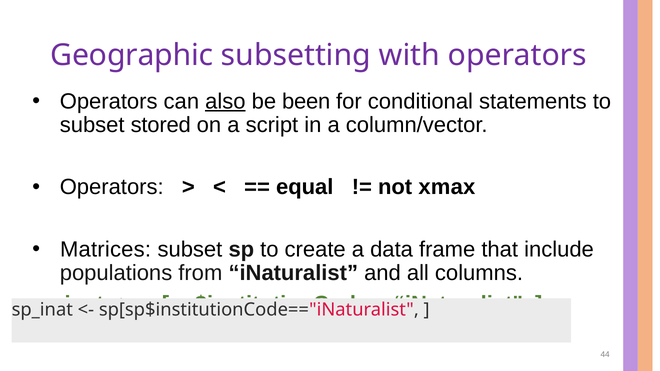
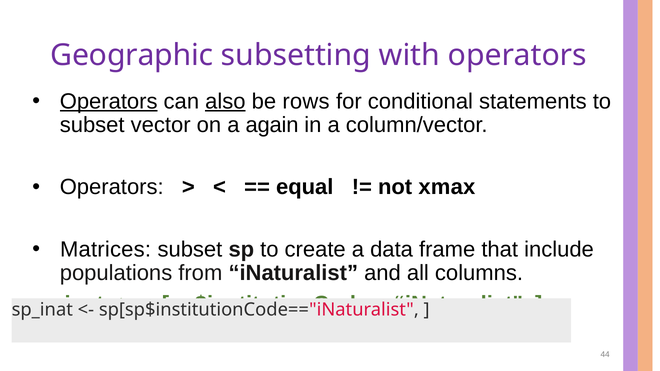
Operators at (109, 101) underline: none -> present
been: been -> rows
stored: stored -> vector
script: script -> again
